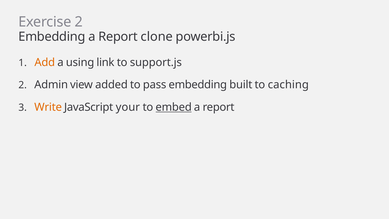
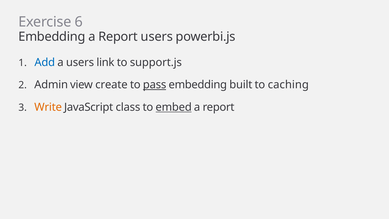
Exercise 2: 2 -> 6
Report clone: clone -> users
Add colour: orange -> blue
a using: using -> users
added: added -> create
pass underline: none -> present
your: your -> class
